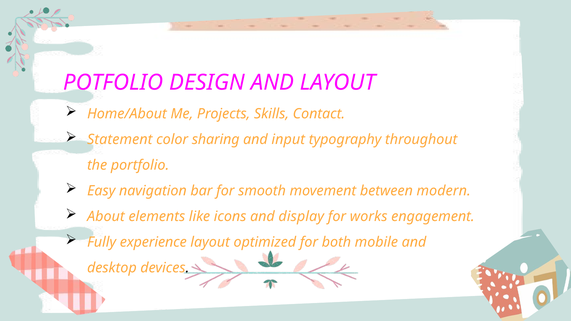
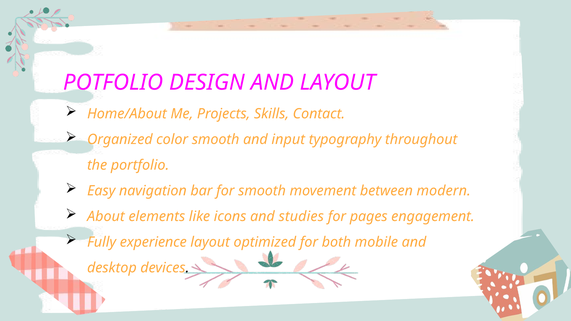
Statement: Statement -> Organized
color sharing: sharing -> smooth
display: display -> studies
works: works -> pages
